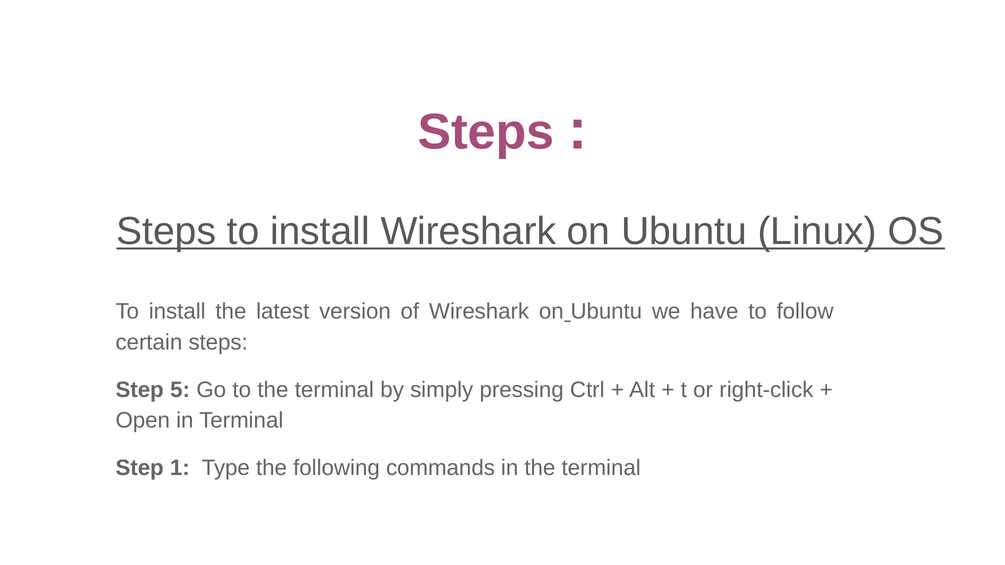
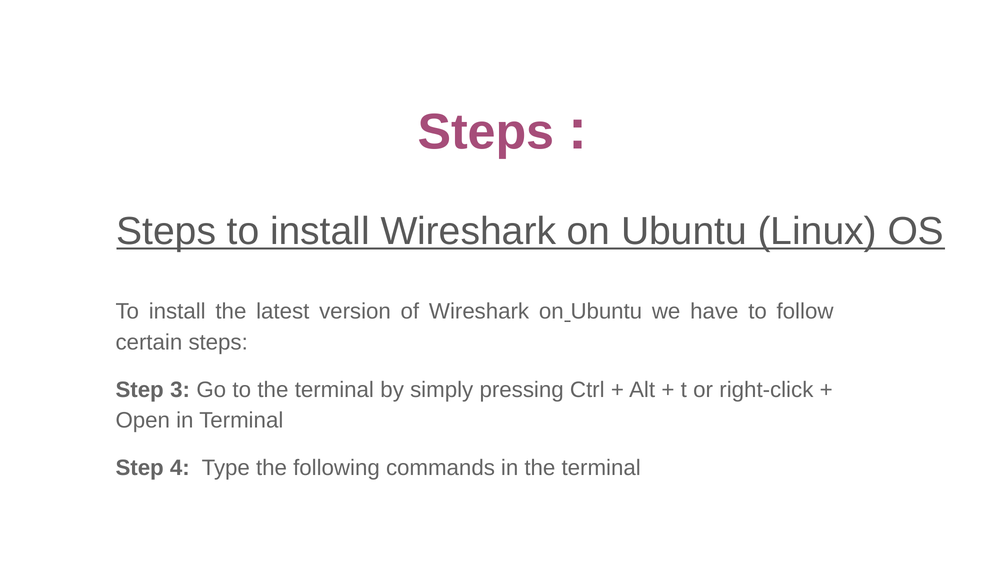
5: 5 -> 3
1: 1 -> 4
